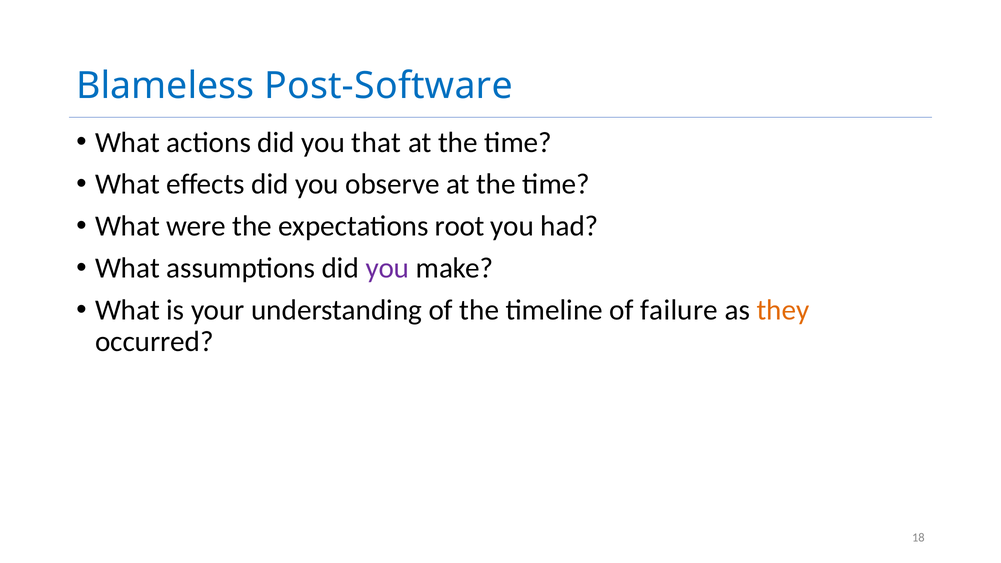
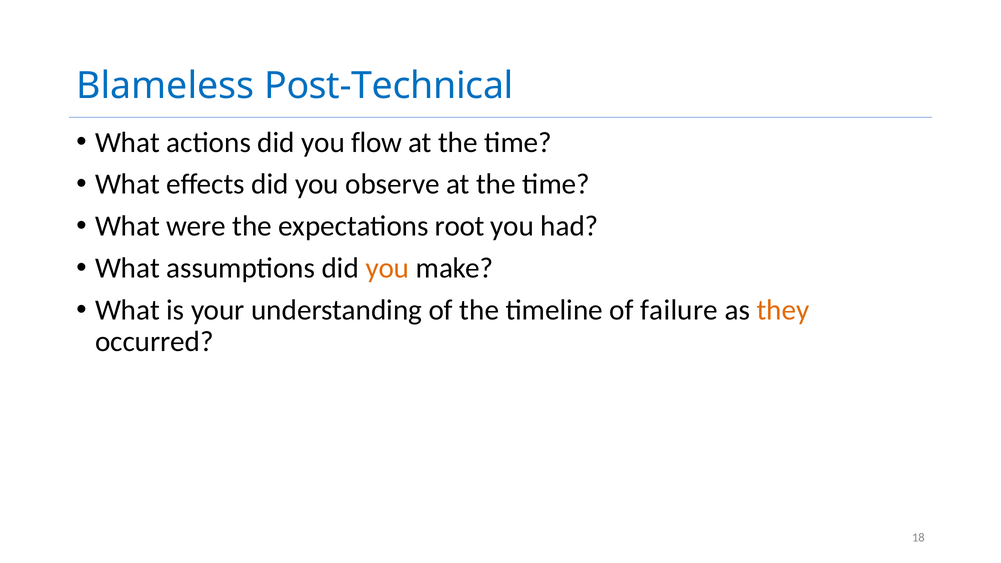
Post-Software: Post-Software -> Post-Technical
that: that -> flow
you at (387, 268) colour: purple -> orange
